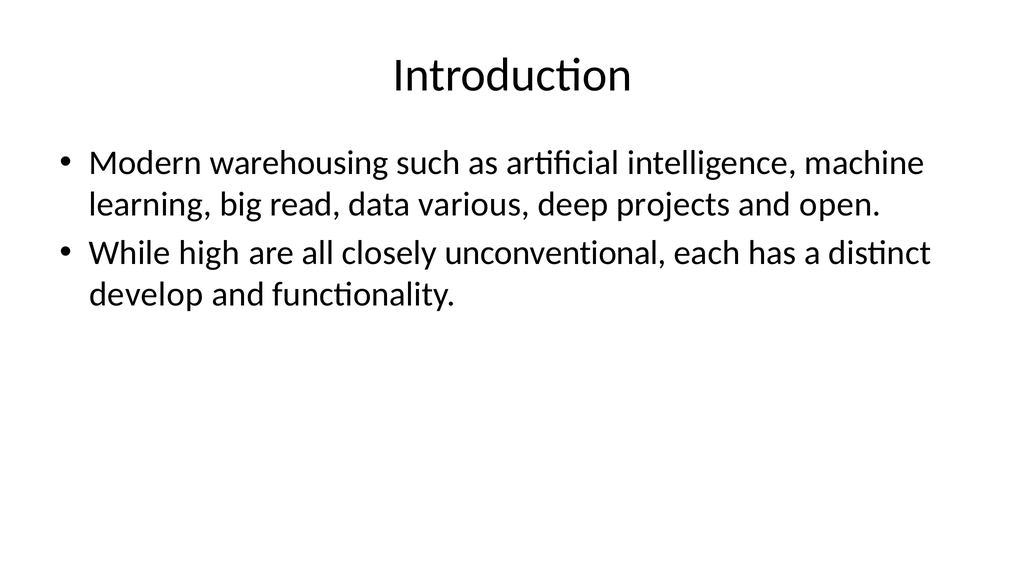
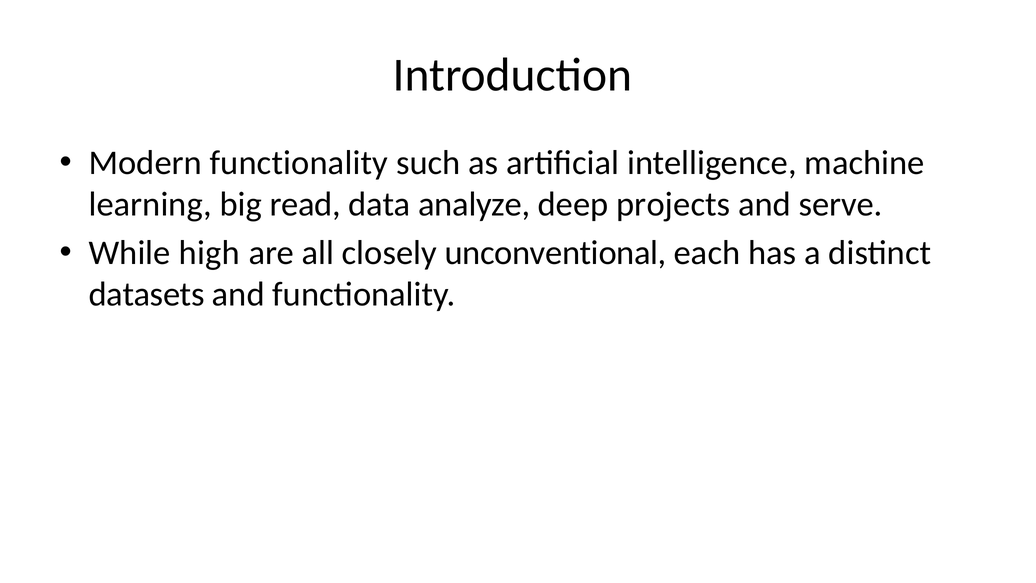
Modern warehousing: warehousing -> functionality
various: various -> analyze
open: open -> serve
develop: develop -> datasets
